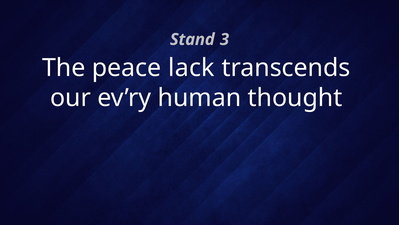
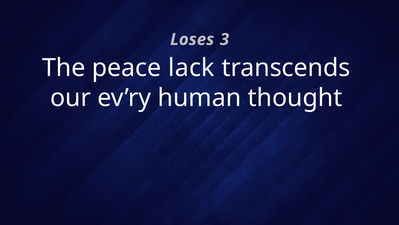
Stand: Stand -> Loses
